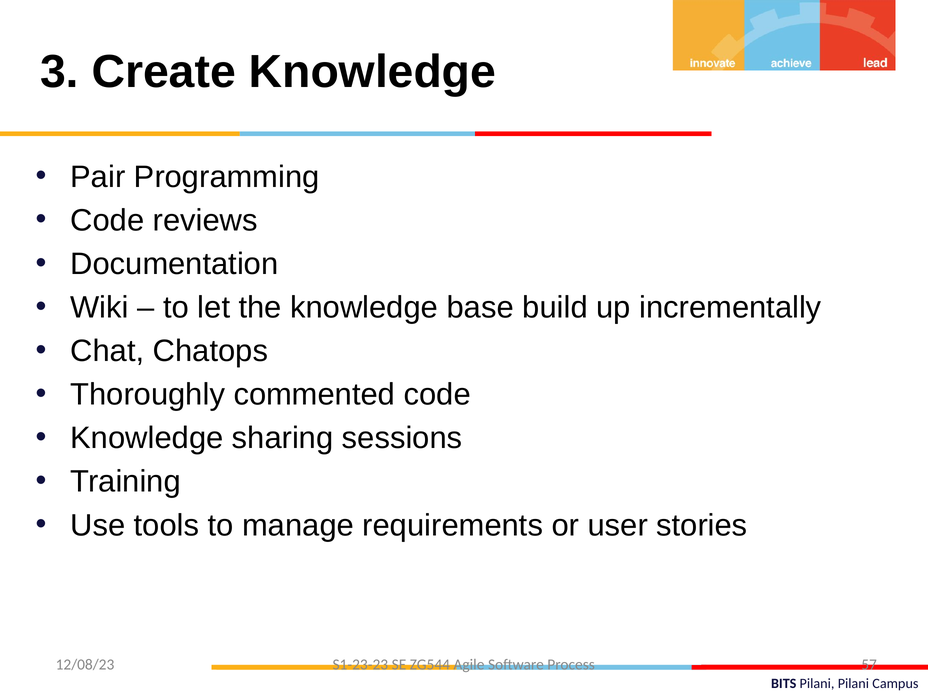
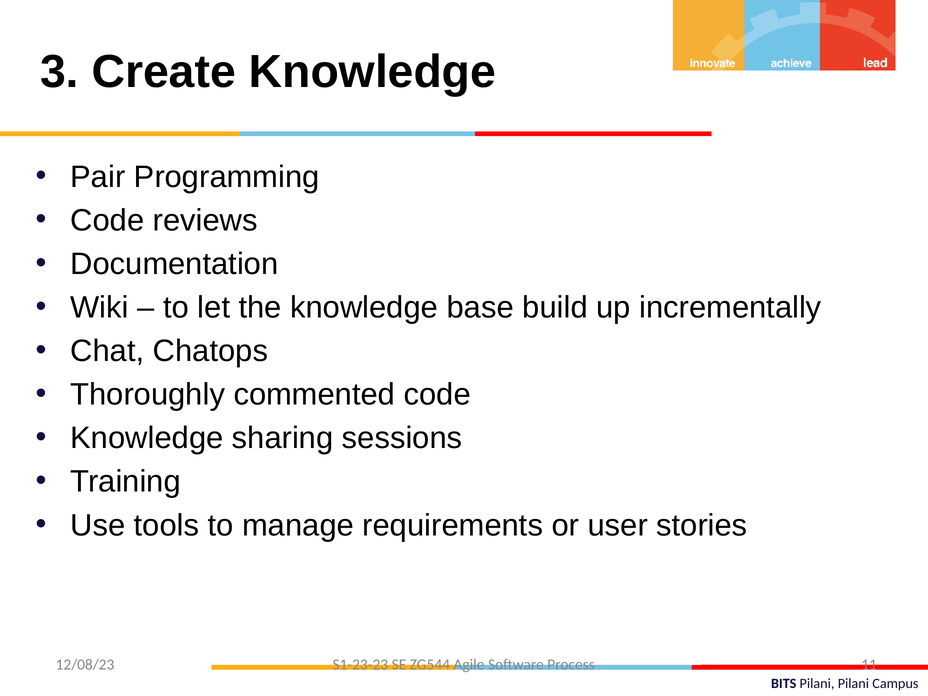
57: 57 -> 11
